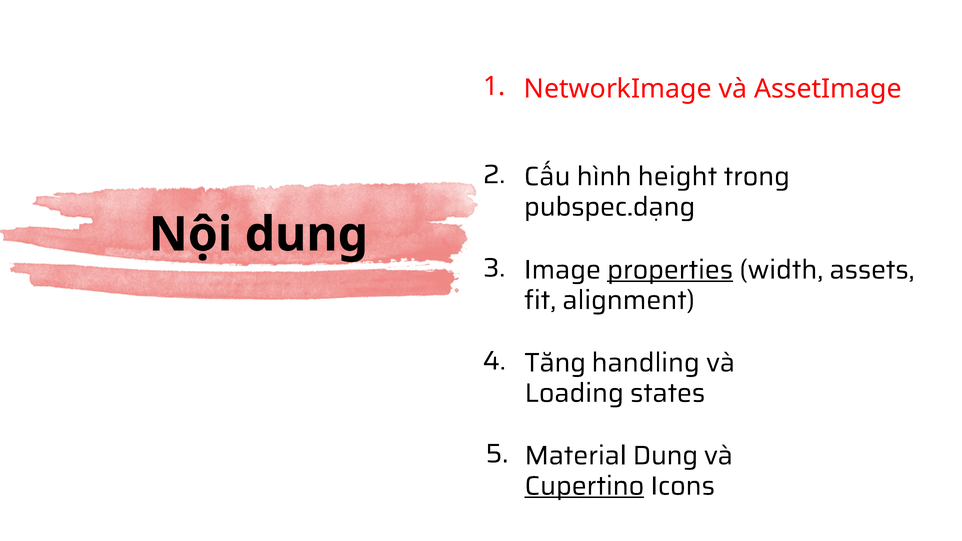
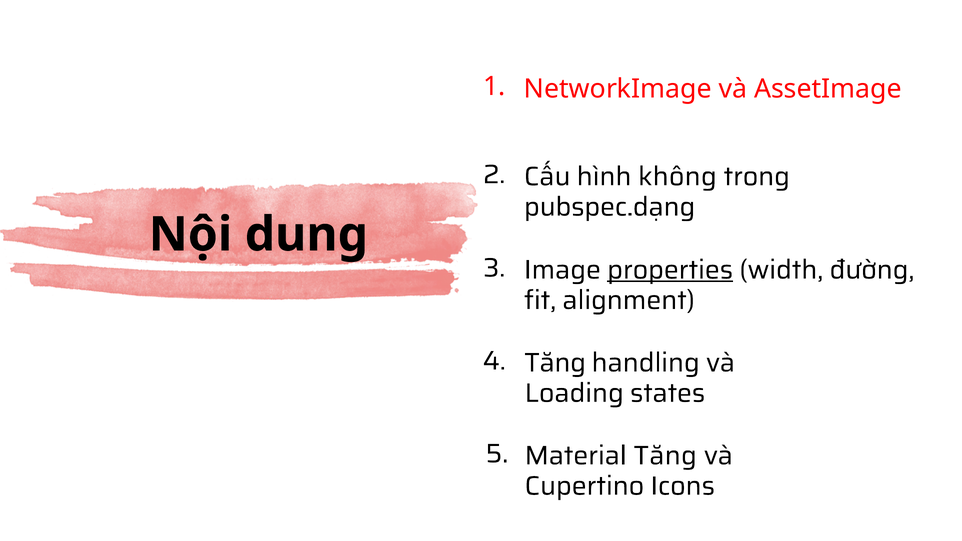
height: height -> không
assets: assets -> đường
Material Dung: Dung -> Tăng
Cupertino underline: present -> none
